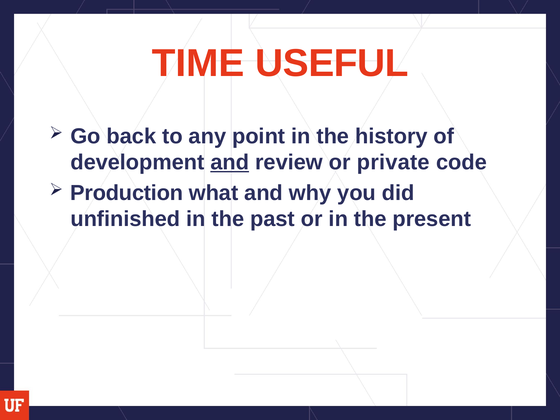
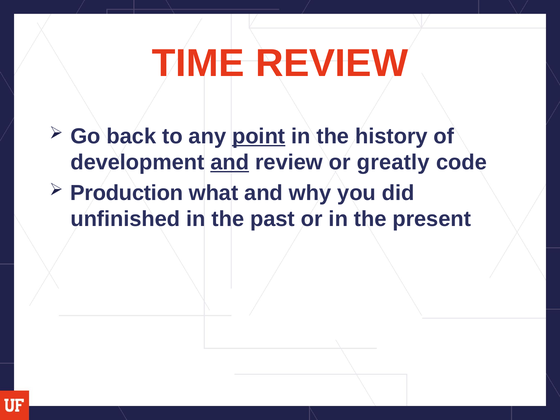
TIME USEFUL: USEFUL -> REVIEW
point underline: none -> present
private: private -> greatly
